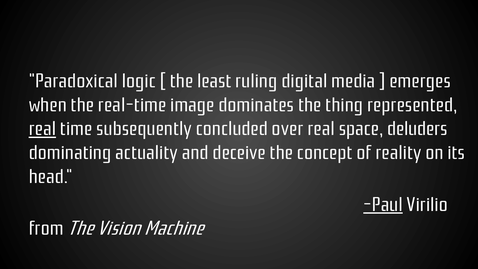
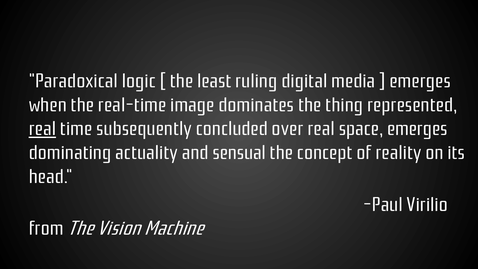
space deluders: deluders -> emerges
deceive: deceive -> sensual
Paul underline: present -> none
